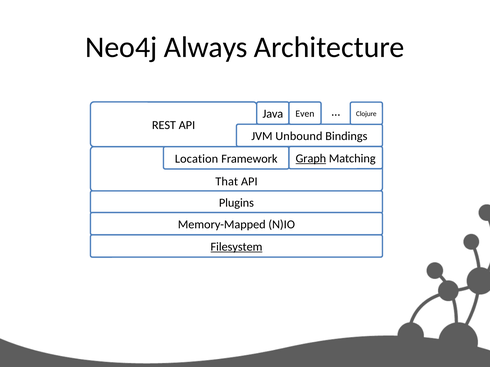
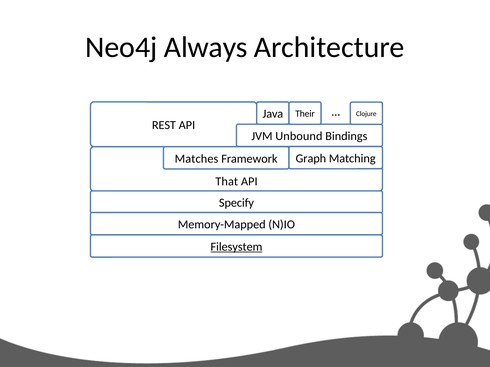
Even: Even -> Their
Graph underline: present -> none
Location: Location -> Matches
Plugins: Plugins -> Specify
